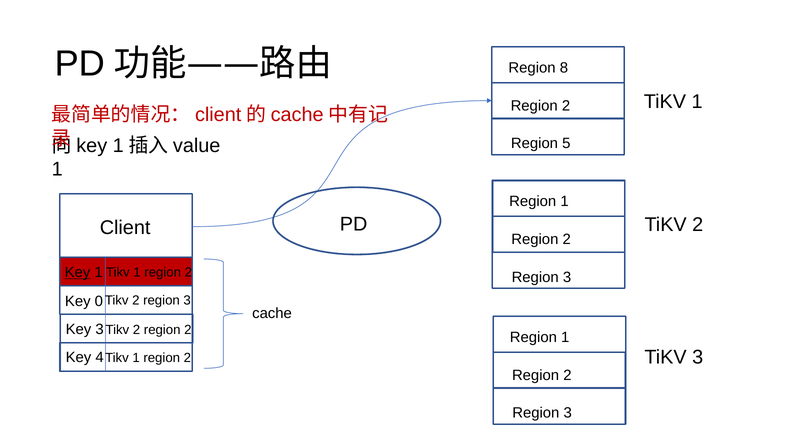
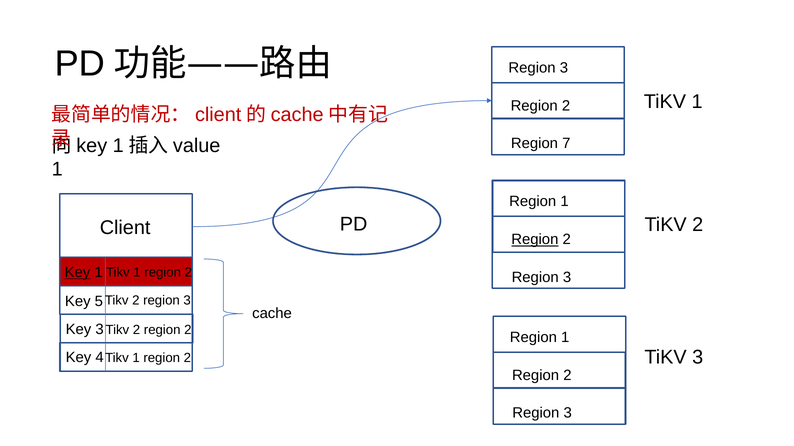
8 at (564, 68): 8 -> 3
5: 5 -> 7
Region at (535, 240) underline: none -> present
0: 0 -> 5
